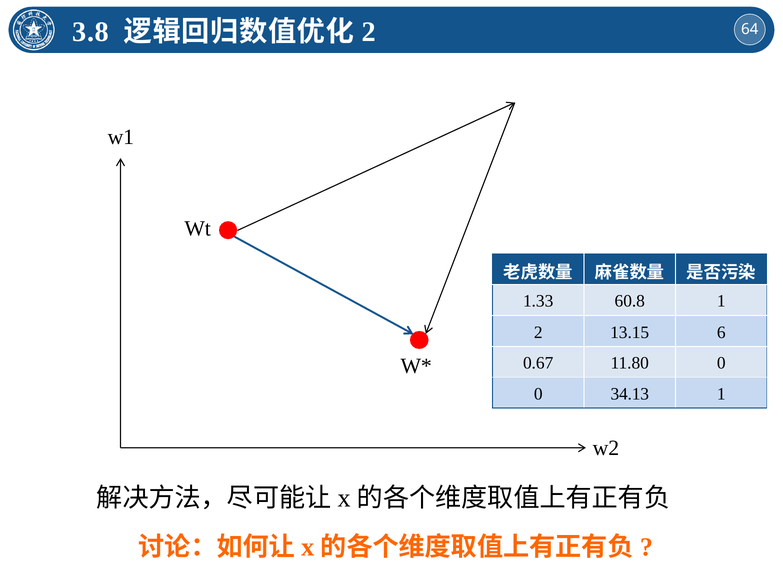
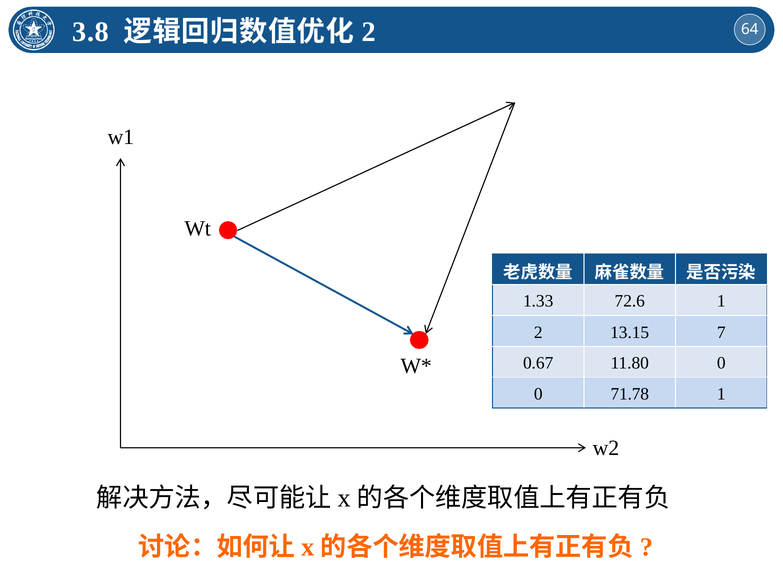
60.8: 60.8 -> 72.6
6: 6 -> 7
34.13: 34.13 -> 71.78
